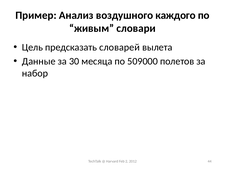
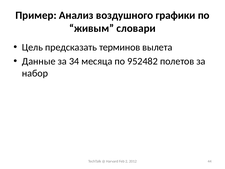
каждого: каждого -> графики
словарей: словарей -> терминов
30: 30 -> 34
509000: 509000 -> 952482
